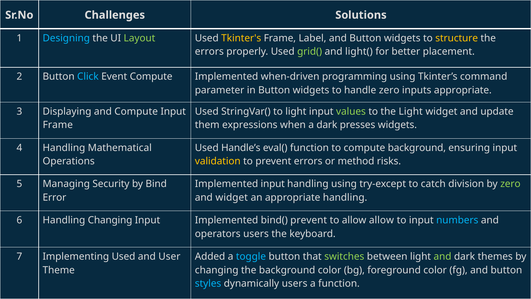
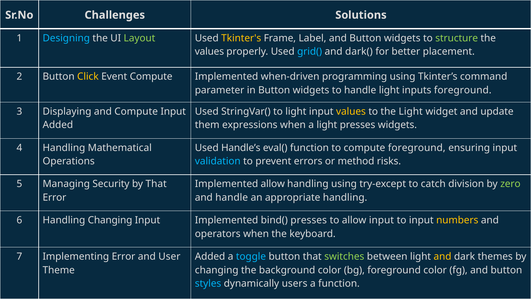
structure colour: yellow -> light green
errors at (209, 52): errors -> values
grid( colour: light green -> light blue
light(: light( -> dark(
Click colour: light blue -> yellow
handle zero: zero -> light
inputs appropriate: appropriate -> foreground
values at (351, 111) colour: light green -> yellow
Frame at (58, 125): Frame -> Added
a dark: dark -> light
compute background: background -> foreground
validation colour: yellow -> light blue
by Bind: Bind -> That
Implemented input: input -> allow
and widget: widget -> handle
bind( prevent: prevent -> presses
allow allow: allow -> input
numbers colour: light blue -> yellow
operators users: users -> when
Implementing Used: Used -> Error
and at (442, 256) colour: light green -> yellow
